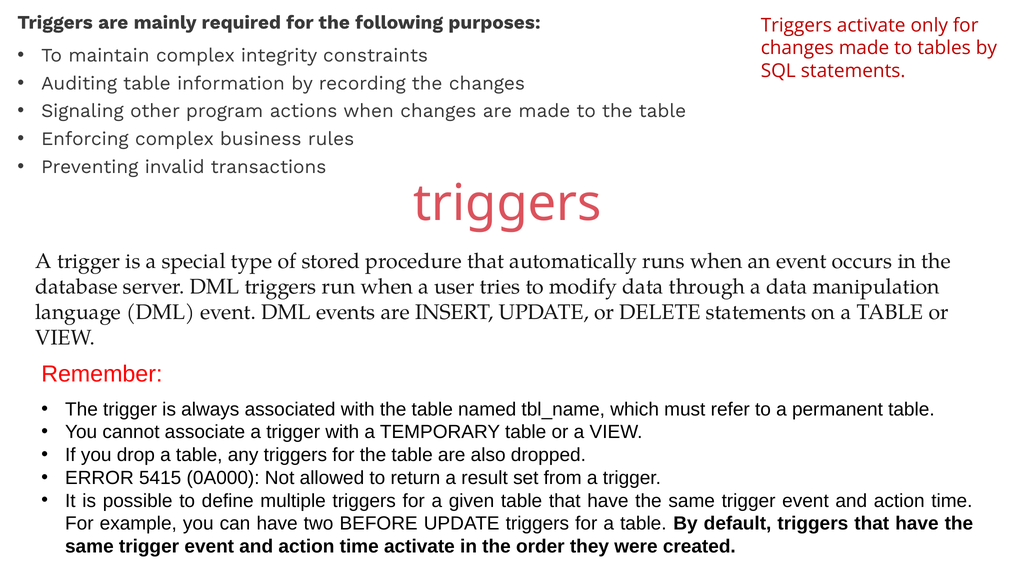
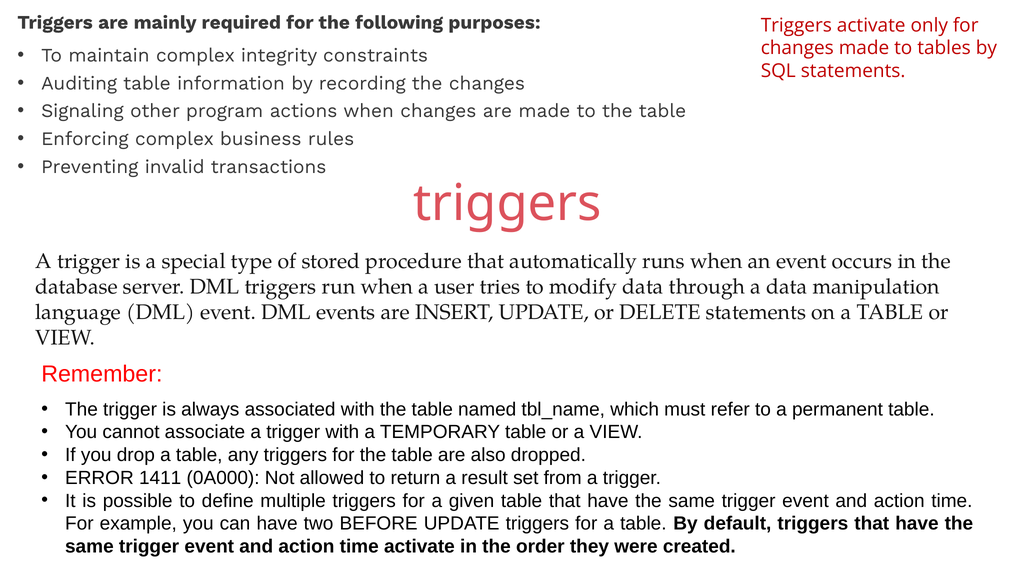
5415: 5415 -> 1411
